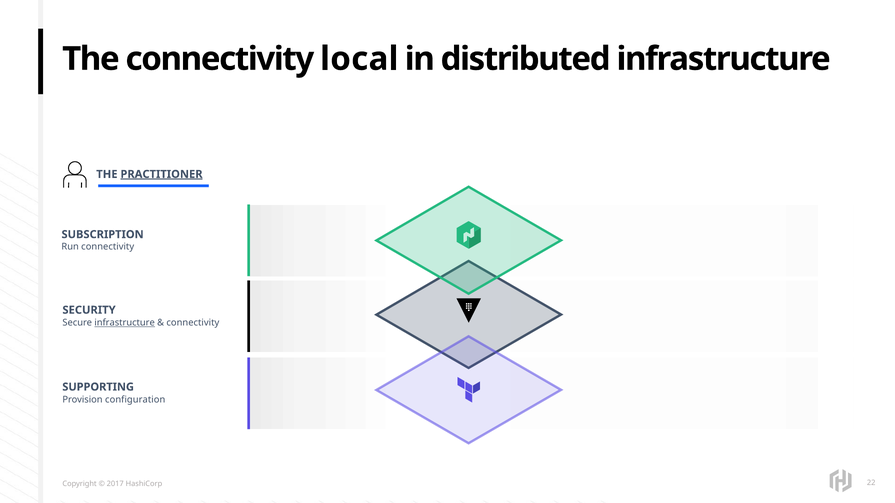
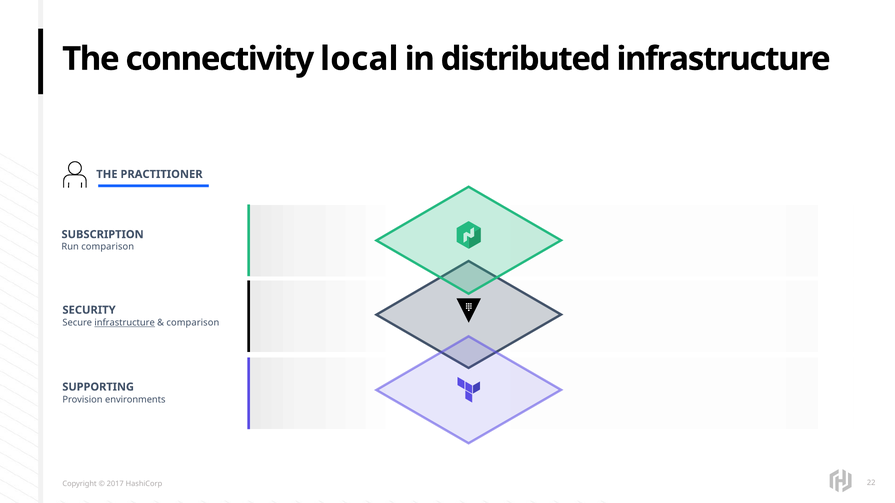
PRACTITIONER underline: present -> none
Run connectivity: connectivity -> comparison
connectivity at (193, 323): connectivity -> comparison
configuration: configuration -> environments
